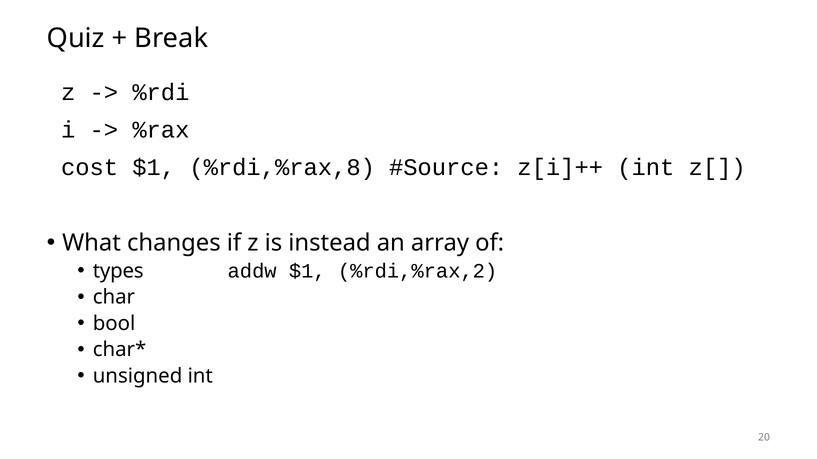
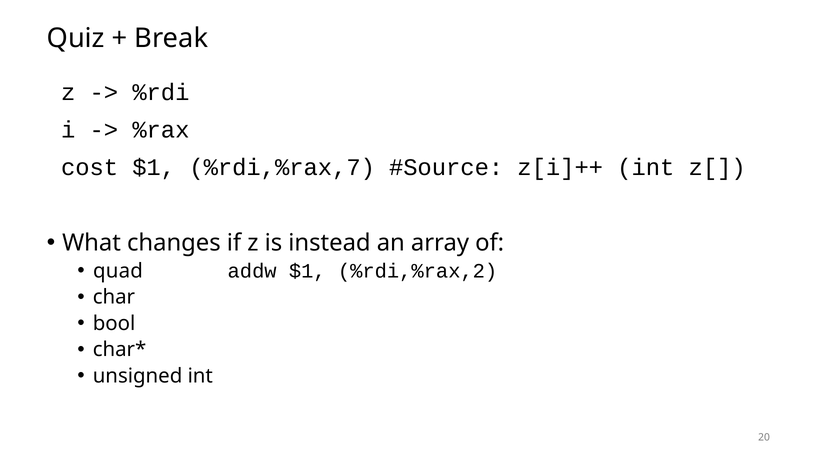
%rdi,%rax,8: %rdi,%rax,8 -> %rdi,%rax,7
types: types -> quad
